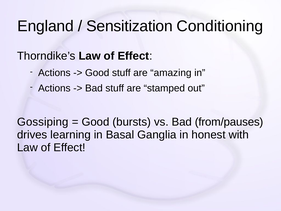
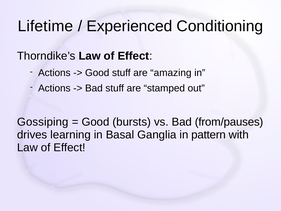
England: England -> Lifetime
Sensitization: Sensitization -> Experienced
honest: honest -> pattern
